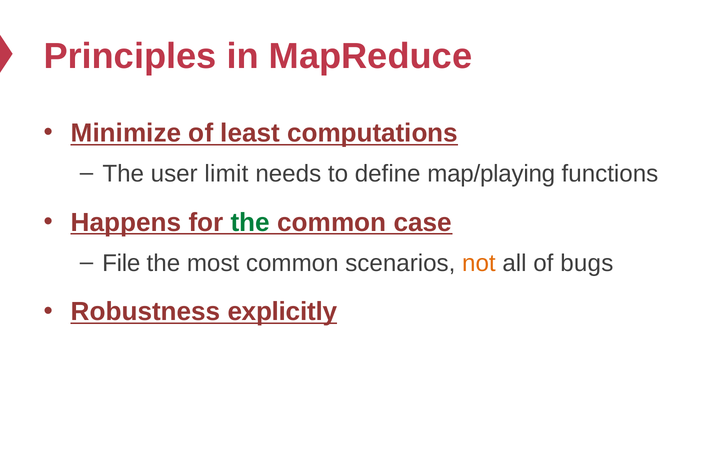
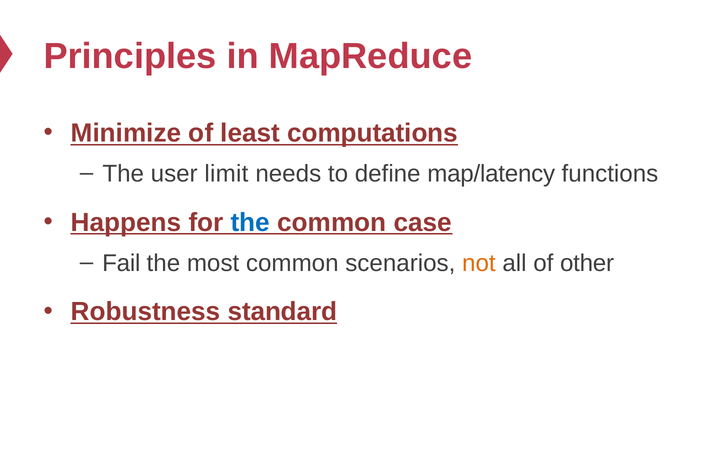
map/playing: map/playing -> map/latency
the at (250, 223) colour: green -> blue
File: File -> Fail
bugs: bugs -> other
explicitly: explicitly -> standard
